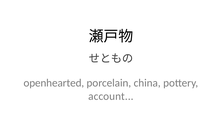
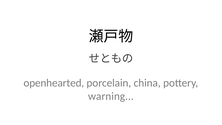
account: account -> warning
